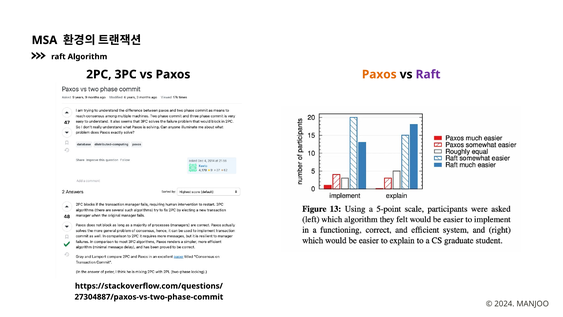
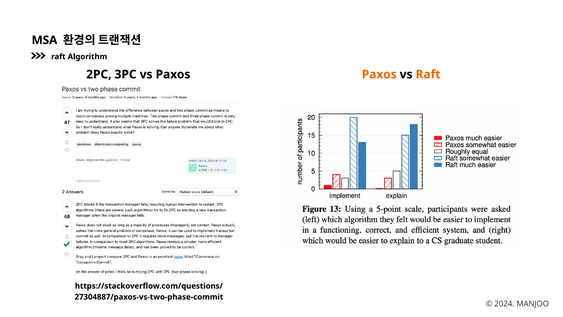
Raft at (428, 74) colour: purple -> orange
